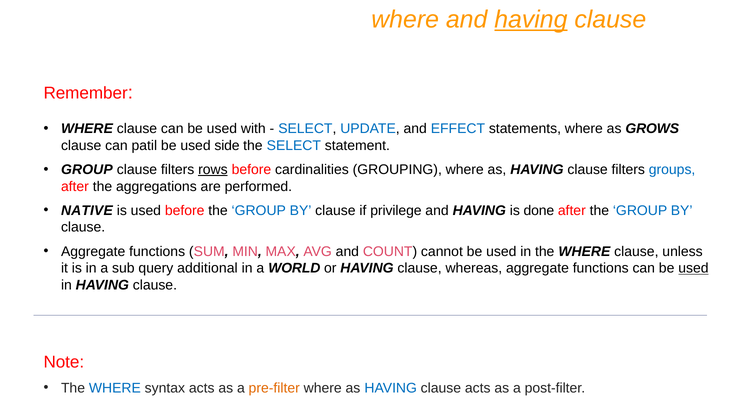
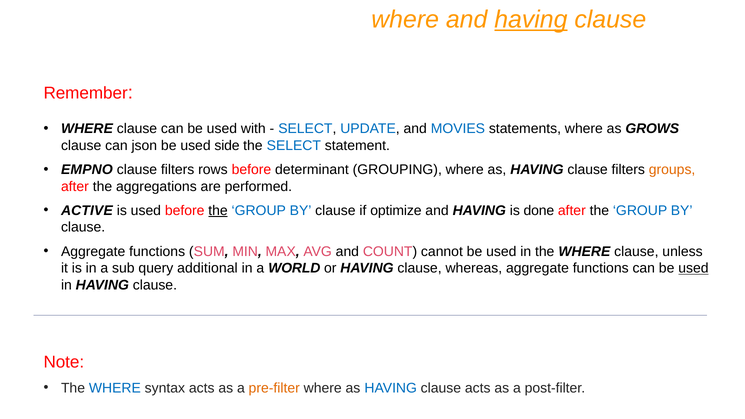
EFFECT: EFFECT -> MOVIES
patil: patil -> json
GROUP at (87, 170): GROUP -> EMPNO
rows underline: present -> none
cardinalities: cardinalities -> determinant
groups colour: blue -> orange
NATIVE: NATIVE -> ACTIVE
the at (218, 211) underline: none -> present
privilege: privilege -> optimize
